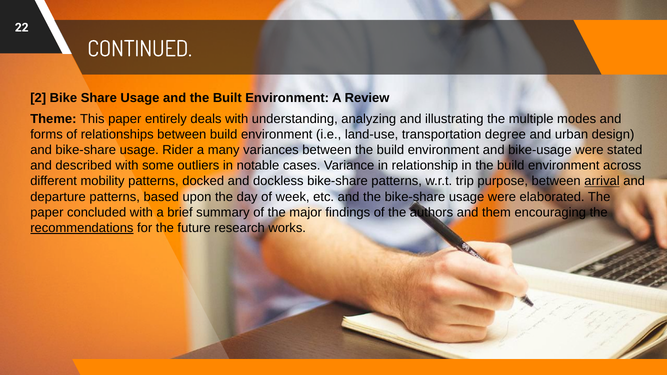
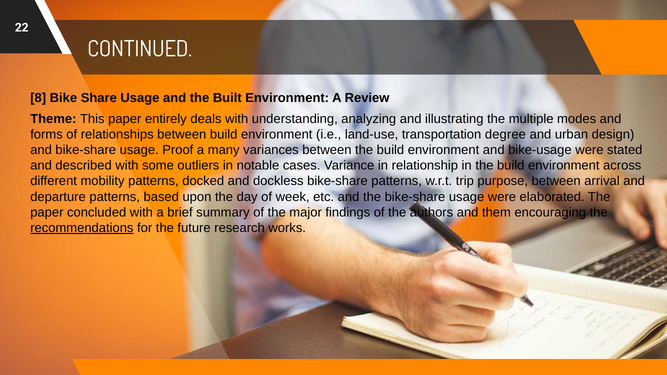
2: 2 -> 8
Rider: Rider -> Proof
arrival underline: present -> none
